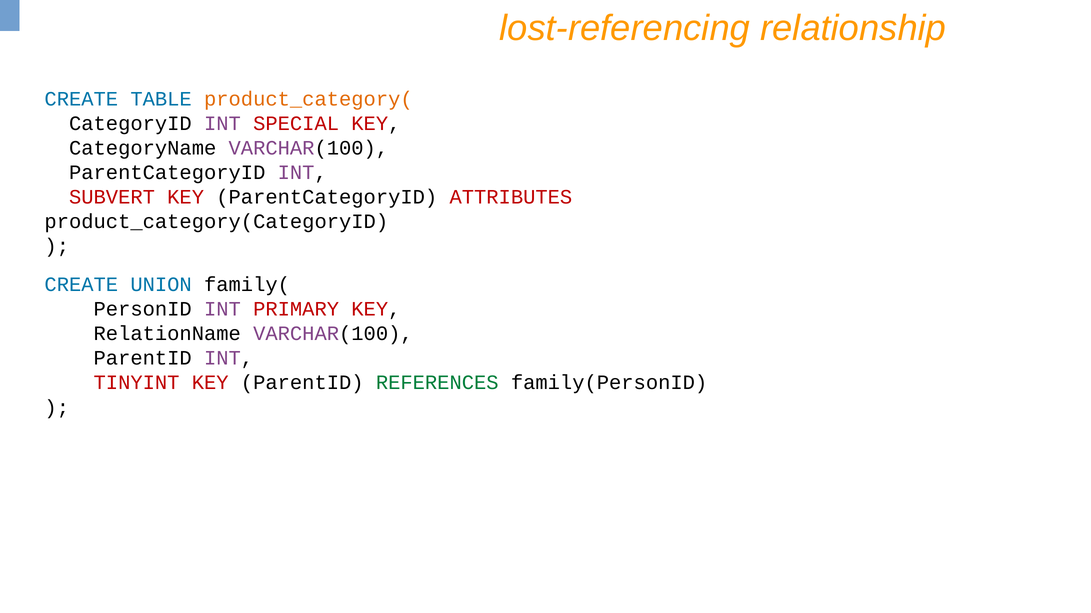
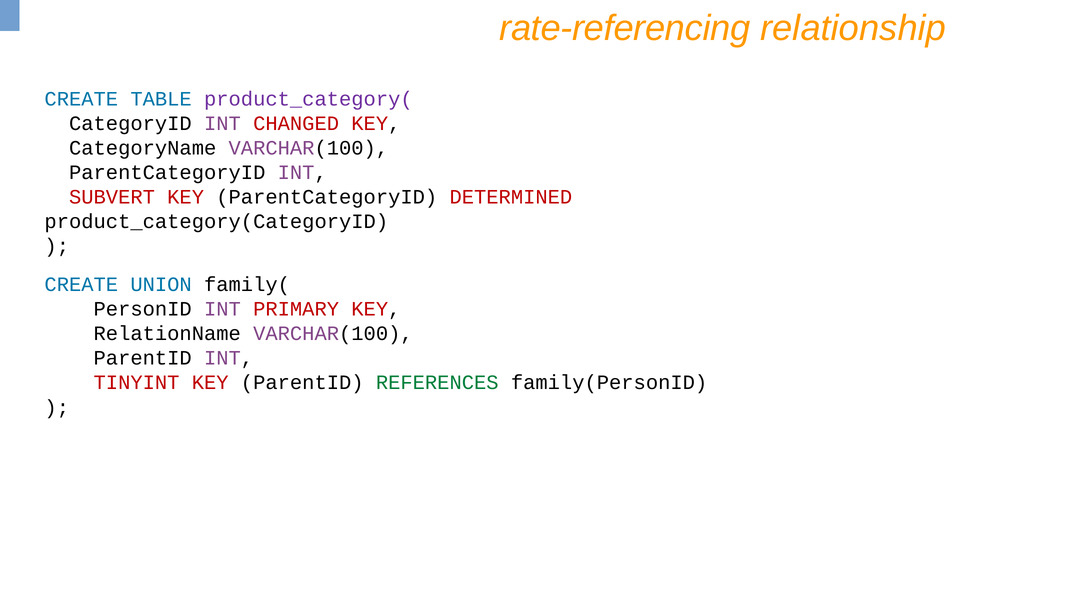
lost-referencing: lost-referencing -> rate-referencing
product_category( colour: orange -> purple
SPECIAL: SPECIAL -> CHANGED
ATTRIBUTES: ATTRIBUTES -> DETERMINED
